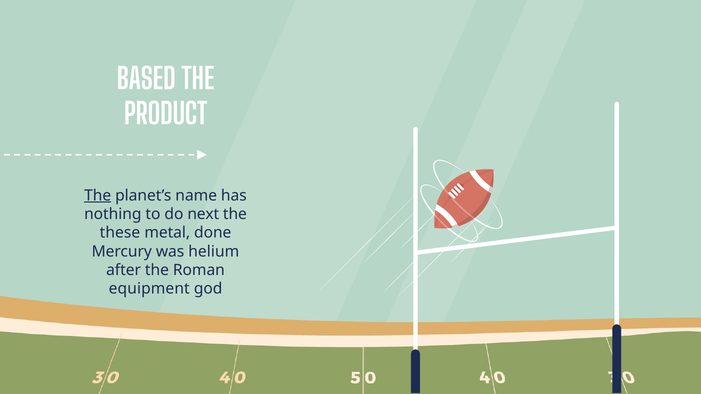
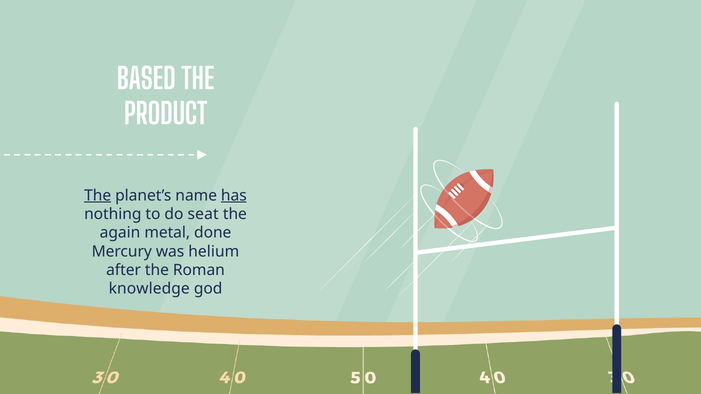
has underline: none -> present
next: next -> seat
these: these -> again
equipment: equipment -> knowledge
